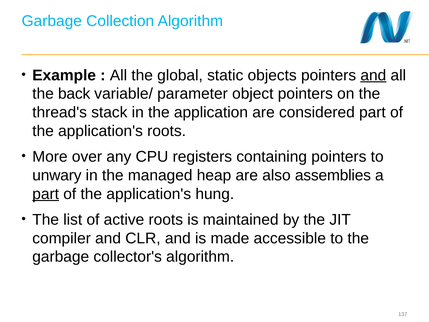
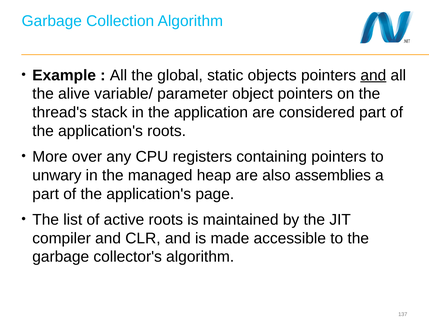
back: back -> alive
part at (46, 194) underline: present -> none
hung: hung -> page
